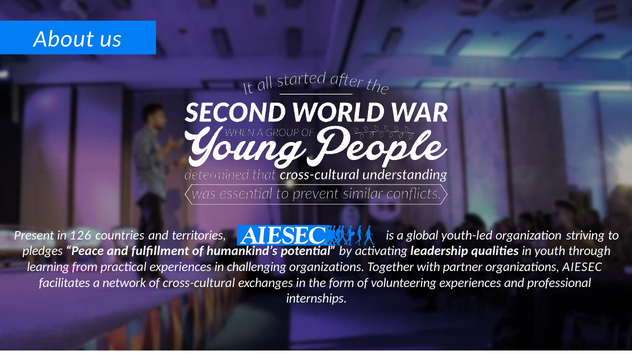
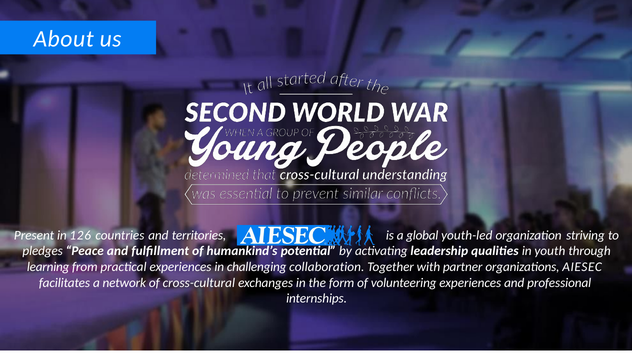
challenging organizations: organizations -> collaboration
